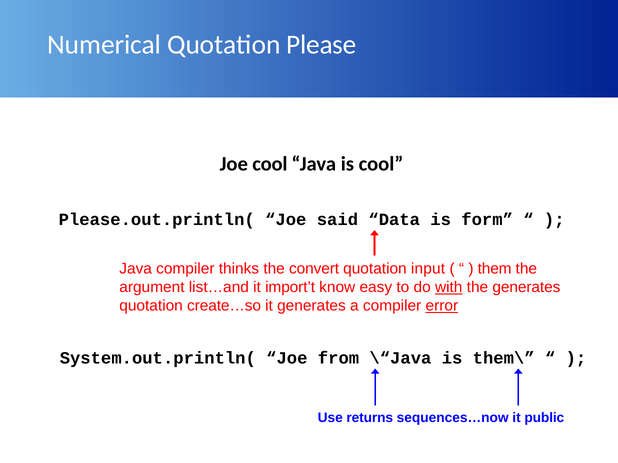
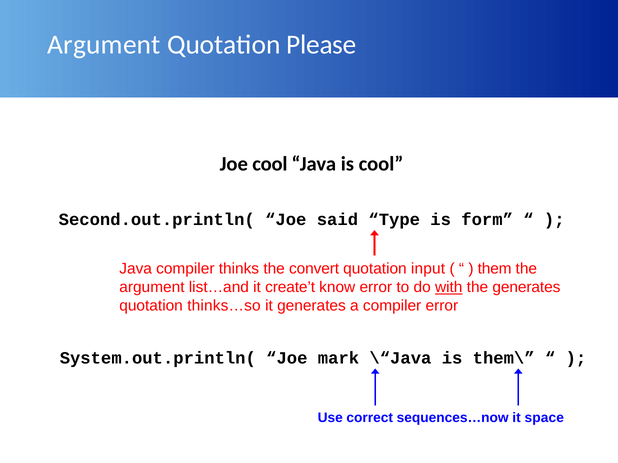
Numerical at (104, 45): Numerical -> Argument
Please.out.println(: Please.out.println( -> Second.out.println(
Data: Data -> Type
import’t: import’t -> create’t
know easy: easy -> error
create…so: create…so -> thinks…so
error at (442, 306) underline: present -> none
from: from -> mark
returns: returns -> correct
public: public -> space
